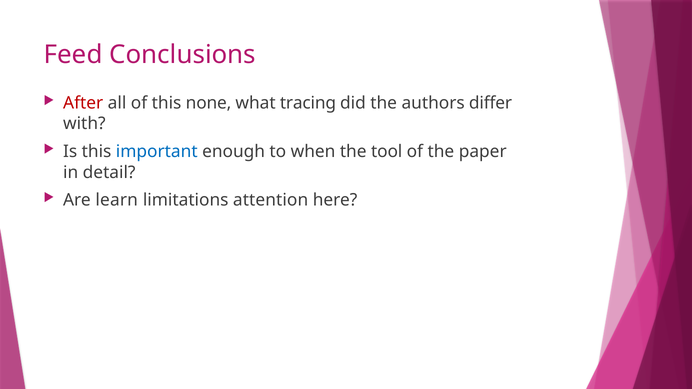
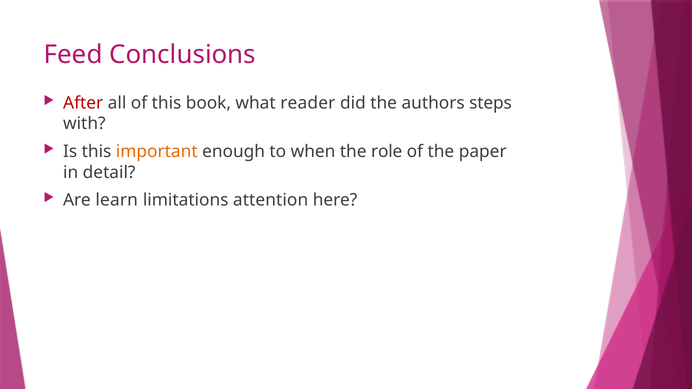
none: none -> book
tracing: tracing -> reader
differ: differ -> steps
important colour: blue -> orange
tool: tool -> role
